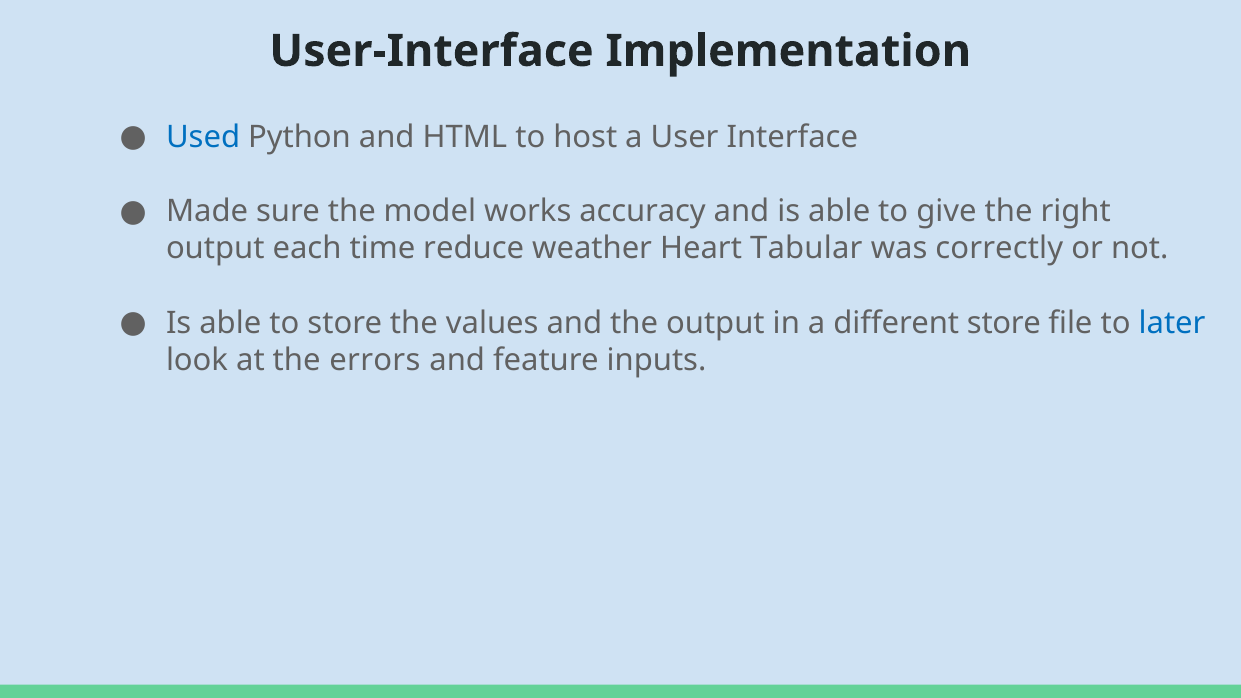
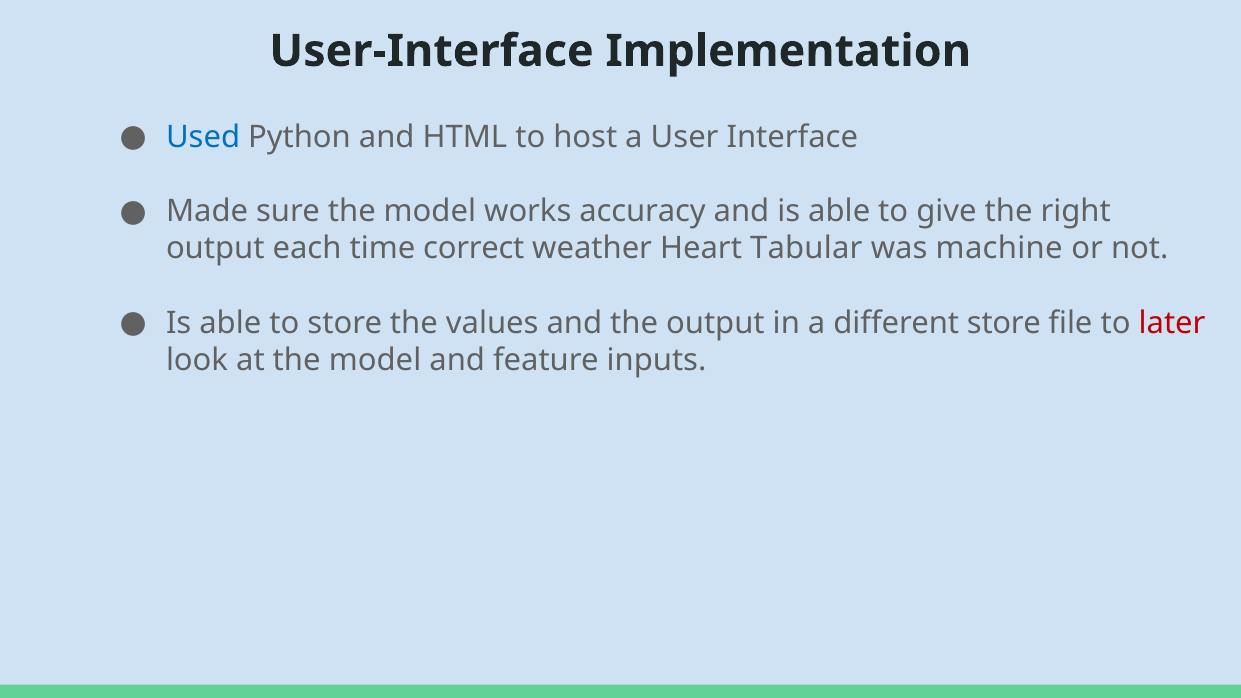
reduce: reduce -> correct
correctly: correctly -> machine
later colour: blue -> red
at the errors: errors -> model
